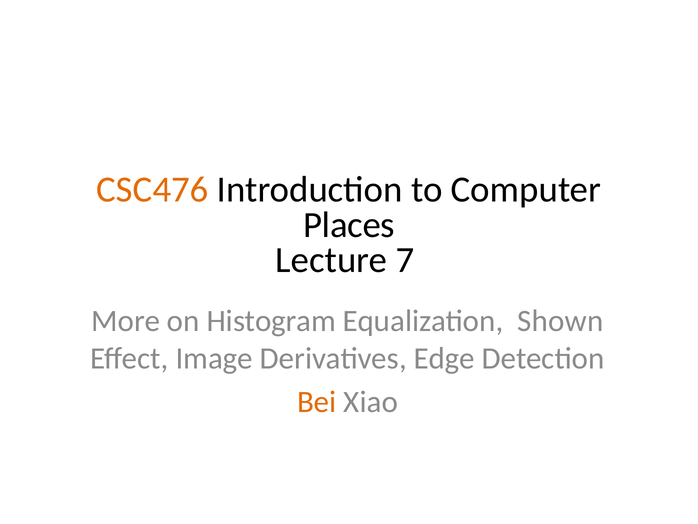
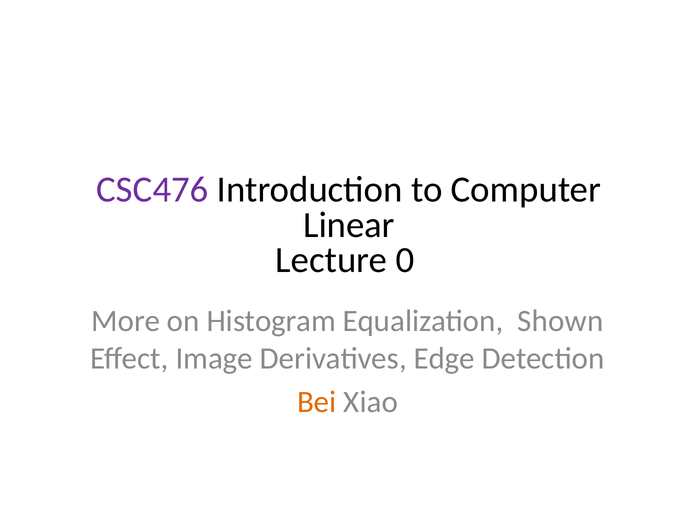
CSC476 colour: orange -> purple
Places: Places -> Linear
7: 7 -> 0
